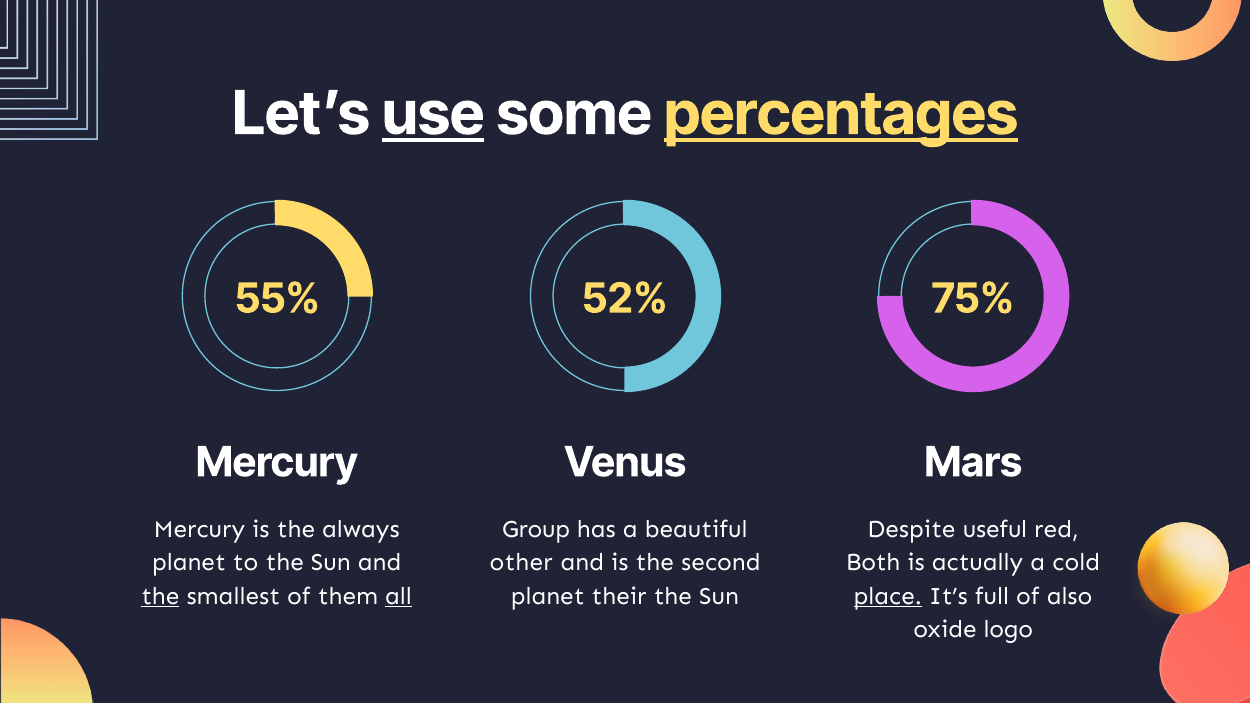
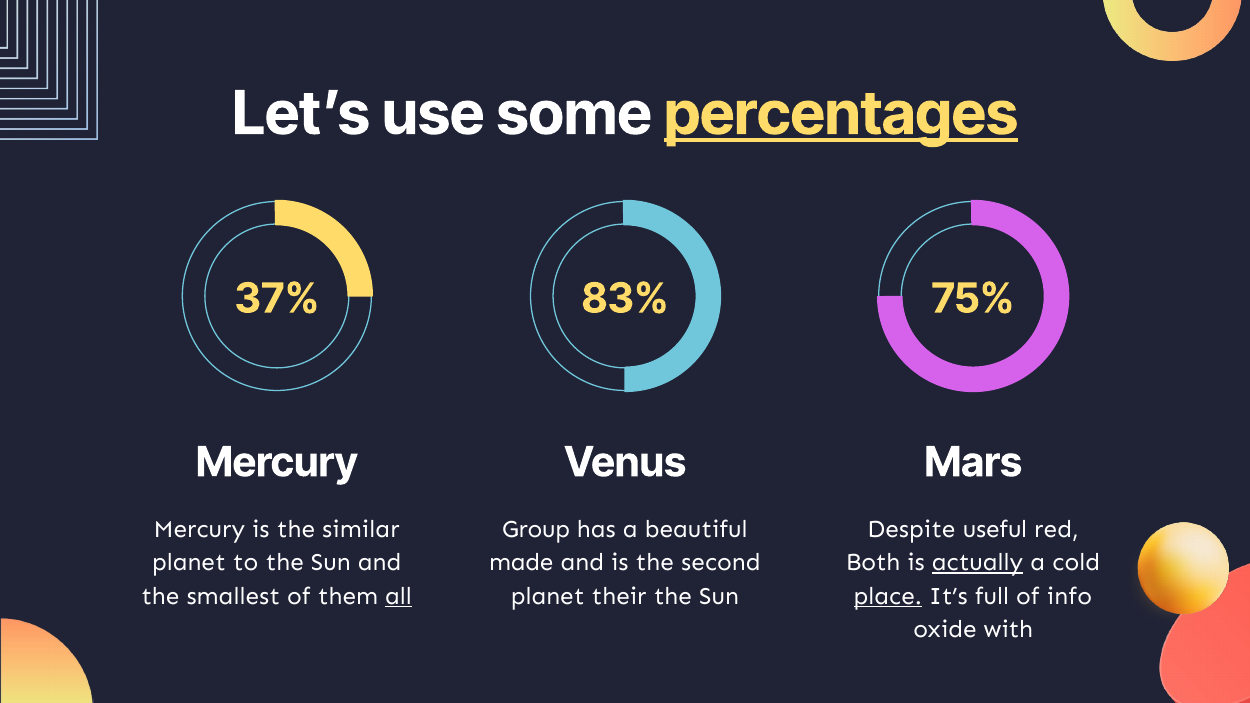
use underline: present -> none
55%: 55% -> 37%
52%: 52% -> 83%
always: always -> similar
other: other -> made
actually underline: none -> present
the at (160, 596) underline: present -> none
also: also -> info
logo: logo -> with
